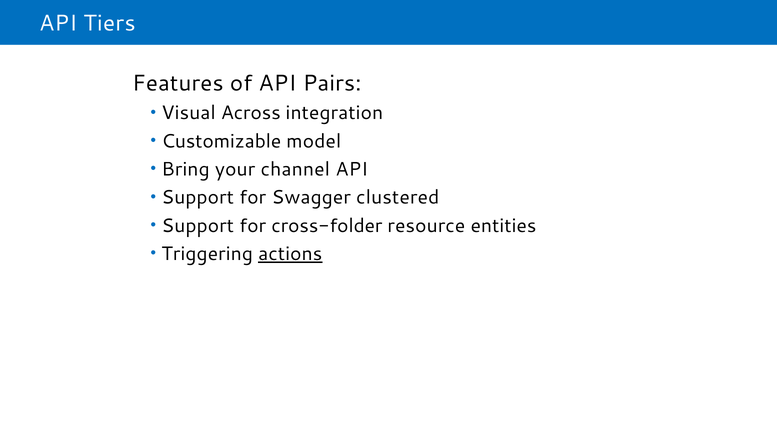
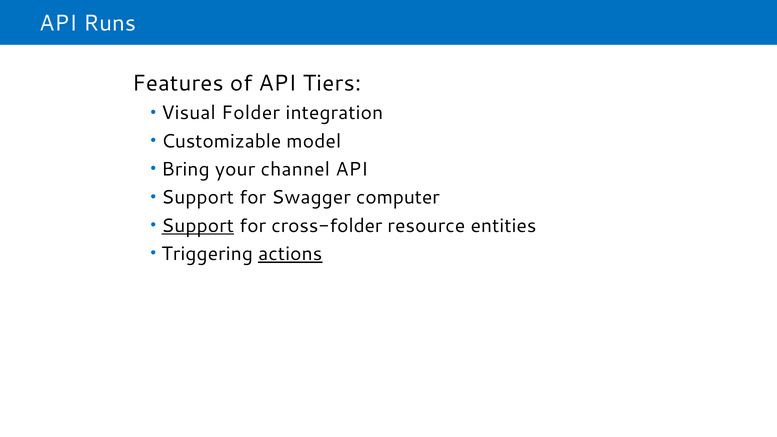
Tiers: Tiers -> Runs
Pairs: Pairs -> Tiers
Across: Across -> Folder
clustered: clustered -> computer
Support at (198, 226) underline: none -> present
